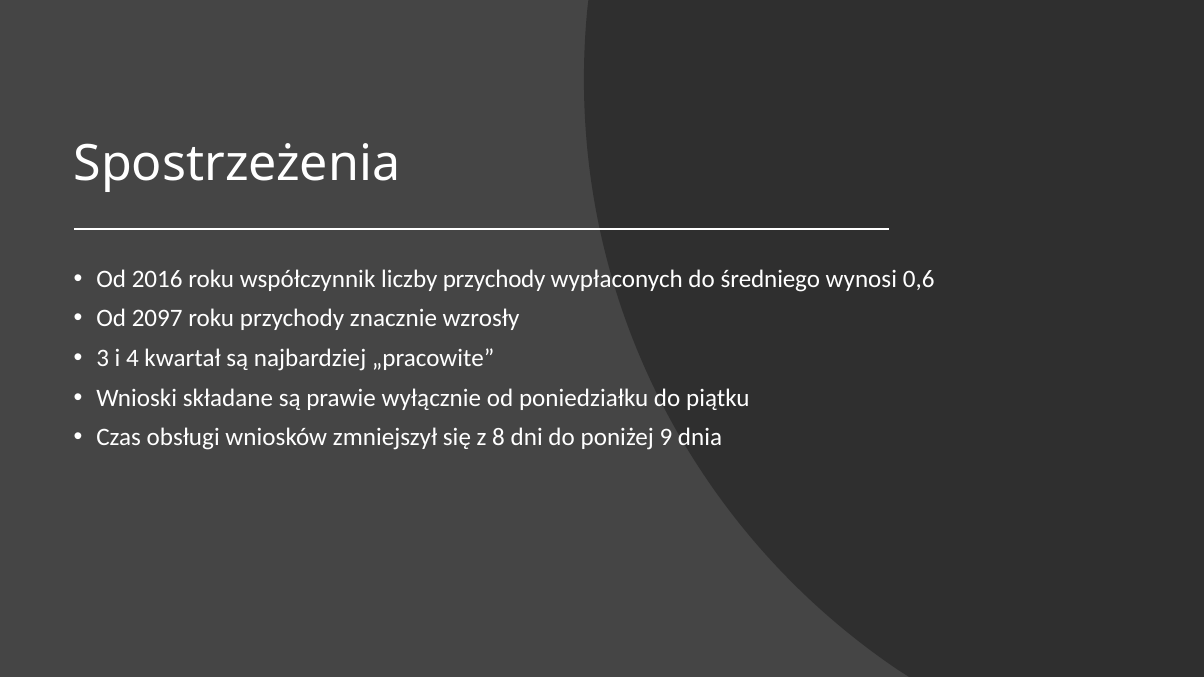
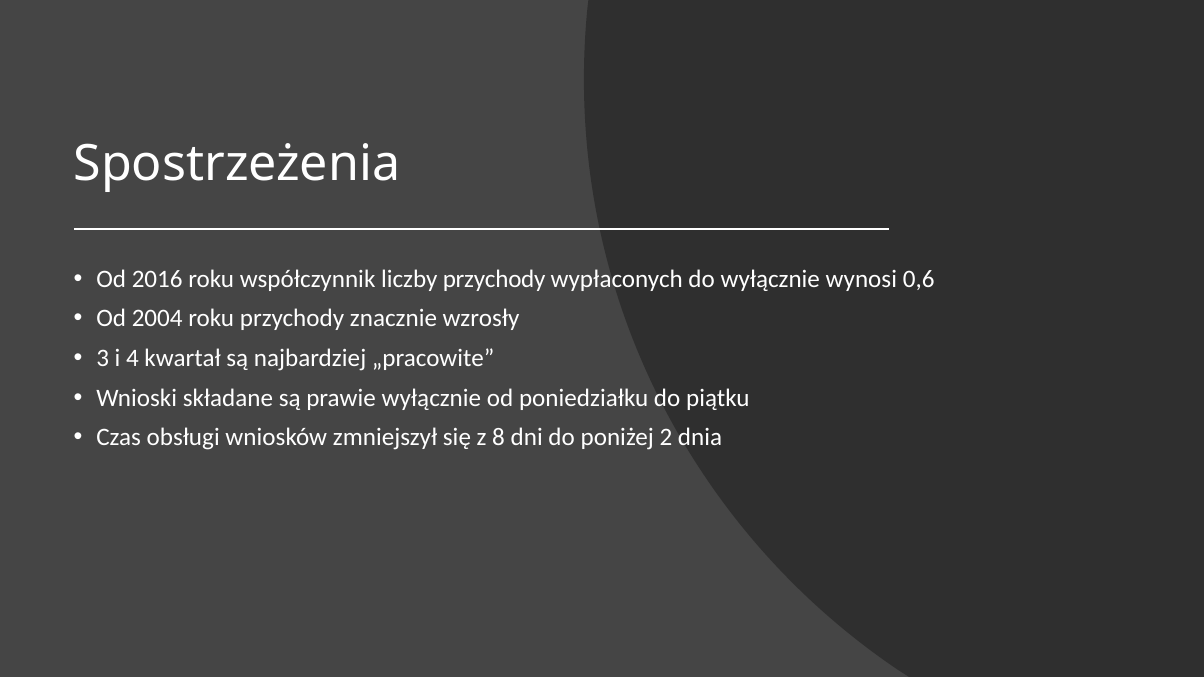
do średniego: średniego -> wyłącznie
2097: 2097 -> 2004
9: 9 -> 2
